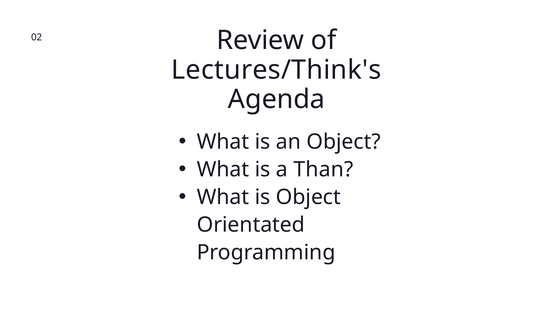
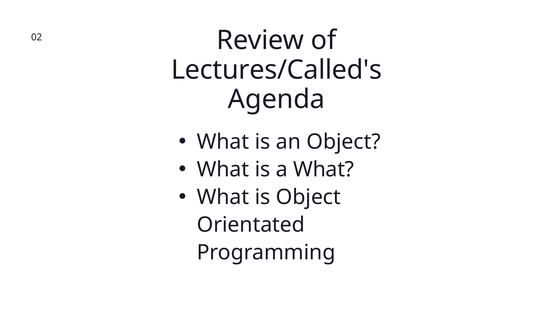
Lectures/Think's: Lectures/Think's -> Lectures/Called's
a Than: Than -> What
